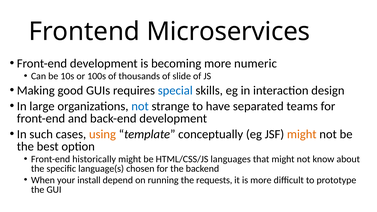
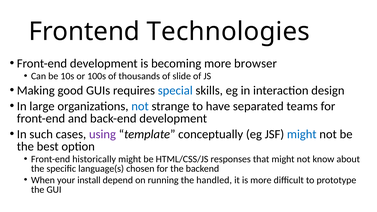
Microservices: Microservices -> Technologies
numeric: numeric -> browser
using colour: orange -> purple
might at (302, 134) colour: orange -> blue
languages: languages -> responses
requests: requests -> handled
